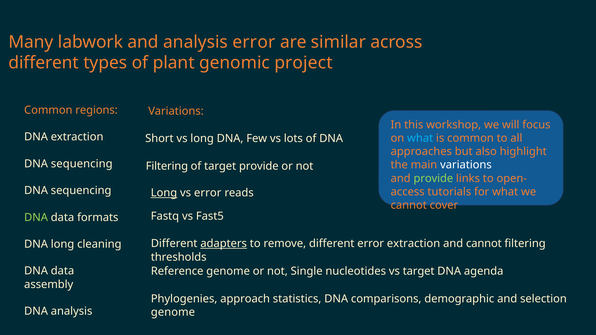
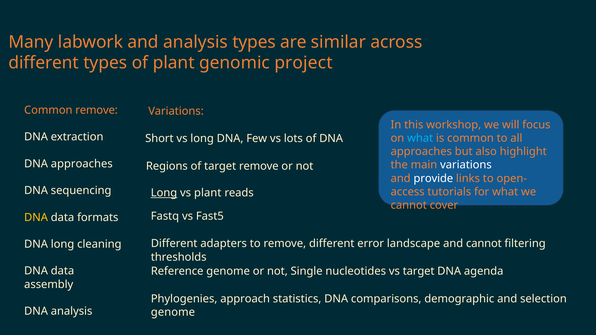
analysis error: error -> types
Common regions: regions -> remove
sequencing at (82, 164): sequencing -> approaches
Filtering at (167, 166): Filtering -> Regions
target provide: provide -> remove
provide at (433, 178) colour: light green -> white
vs error: error -> plant
DNA at (36, 217) colour: light green -> yellow
adapters underline: present -> none
error extraction: extraction -> landscape
